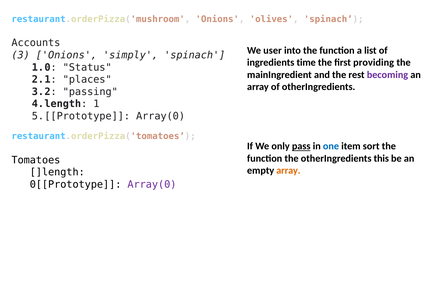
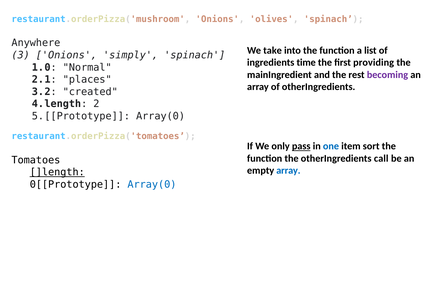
Accounts: Accounts -> Anywhere
user: user -> take
Status: Status -> Normal
passing: passing -> created
1: 1 -> 2
this: this -> call
array at (288, 170) colour: orange -> blue
]length underline: none -> present
Array(0 at (152, 184) colour: purple -> blue
